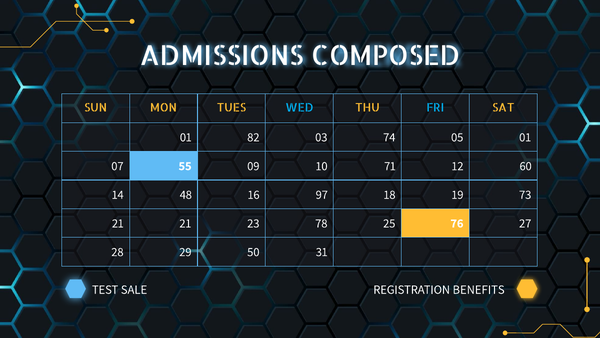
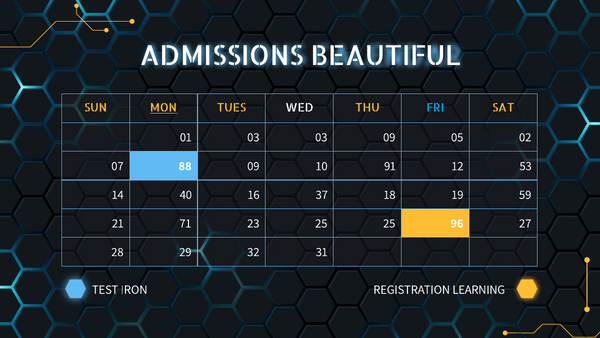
COMPOSED: COMPOSED -> BEAUTIFUL
MON underline: none -> present
WED colour: light blue -> white
01 82: 82 -> 03
03 74: 74 -> 09
05 01: 01 -> 02
55: 55 -> 88
71: 71 -> 91
60: 60 -> 53
48: 48 -> 40
97: 97 -> 37
73: 73 -> 59
21 21: 21 -> 71
23 78: 78 -> 25
76: 76 -> 96
50: 50 -> 32
SALE: SALE -> IRON
BENEFITS: BENEFITS -> LEARNING
